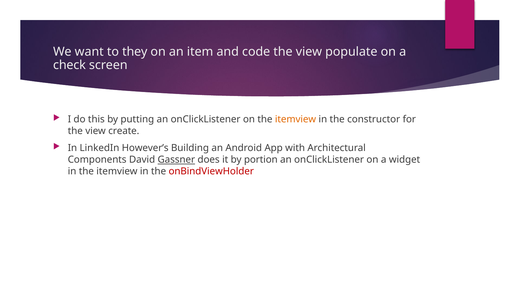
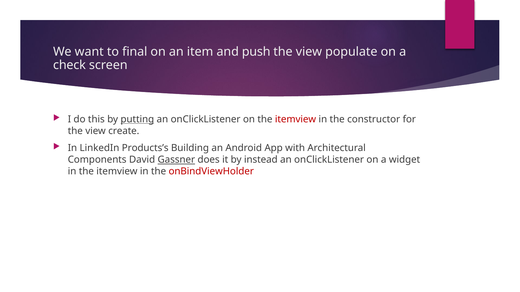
they: they -> final
code: code -> push
putting underline: none -> present
itemview at (296, 120) colour: orange -> red
However’s: However’s -> Products’s
portion: portion -> instead
